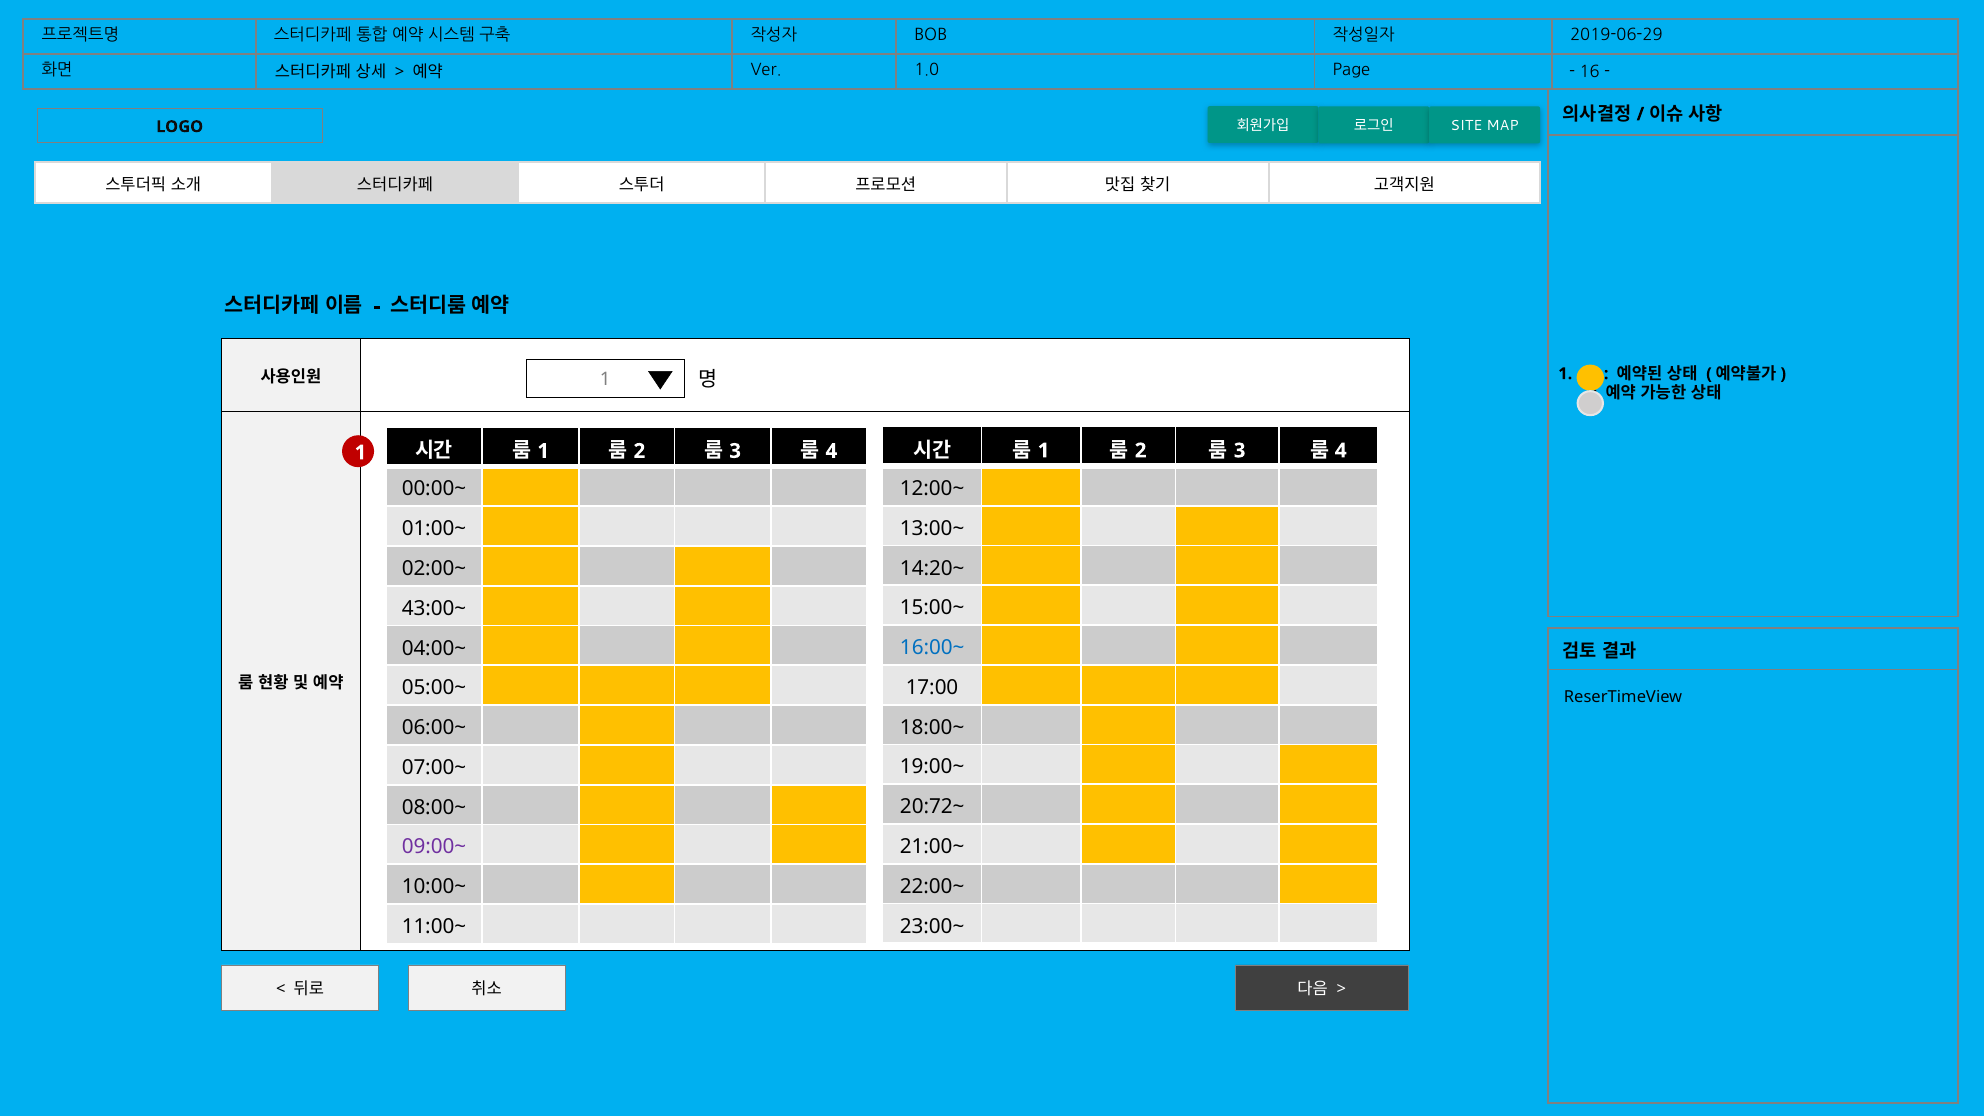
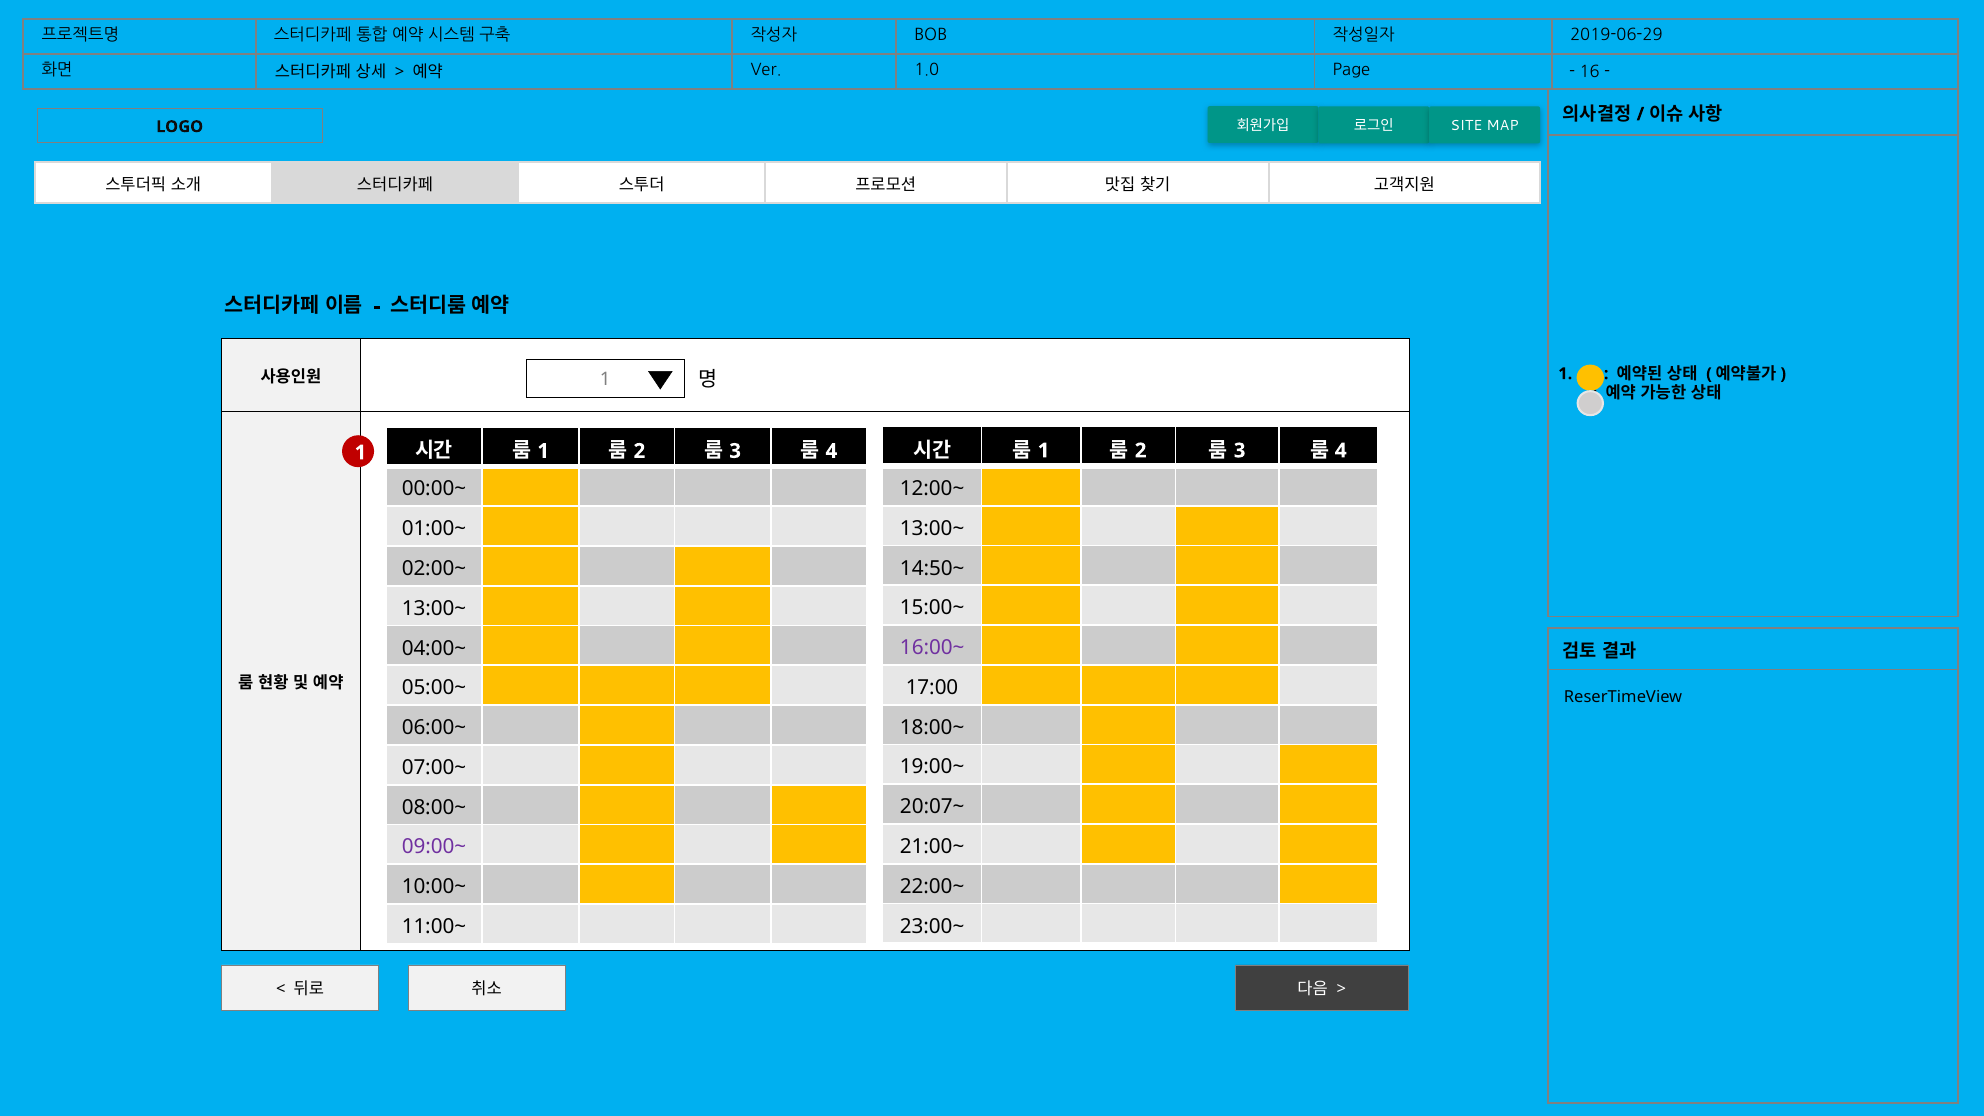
14:20~: 14:20~ -> 14:50~
43:00~ at (434, 608): 43:00~ -> 13:00~
16:00~ colour: blue -> purple
20:72~: 20:72~ -> 20:07~
